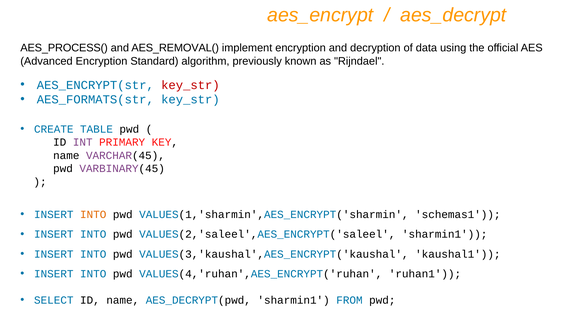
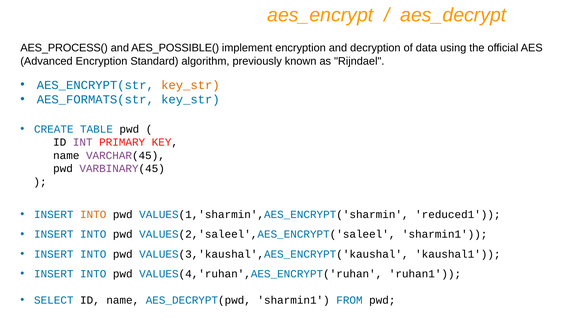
AES_REMOVAL(: AES_REMOVAL( -> AES_POSSIBLE(
key_str at (190, 85) colour: red -> orange
schemas1: schemas1 -> reduced1
